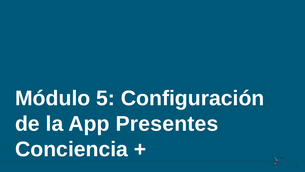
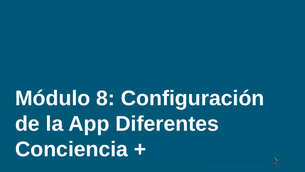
5: 5 -> 8
Presentes: Presentes -> Diferentes
